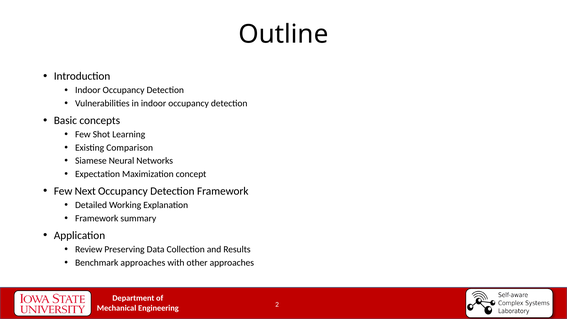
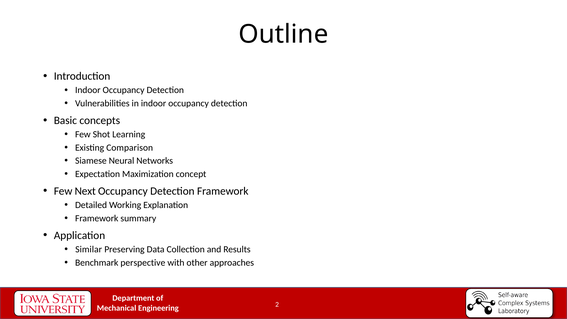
Review: Review -> Similar
Benchmark approaches: approaches -> perspective
